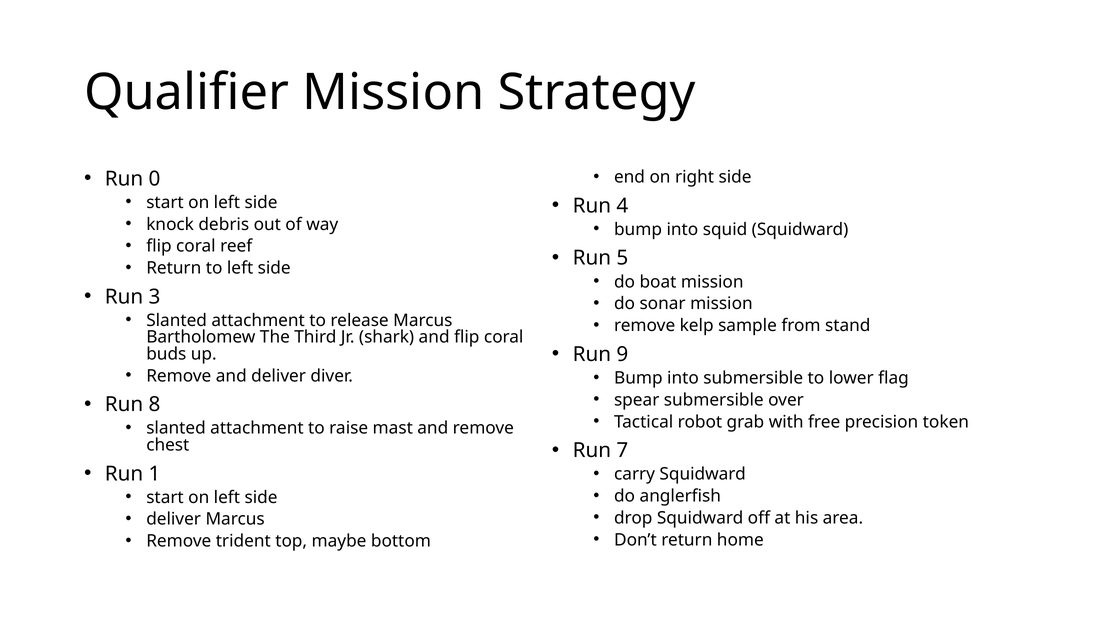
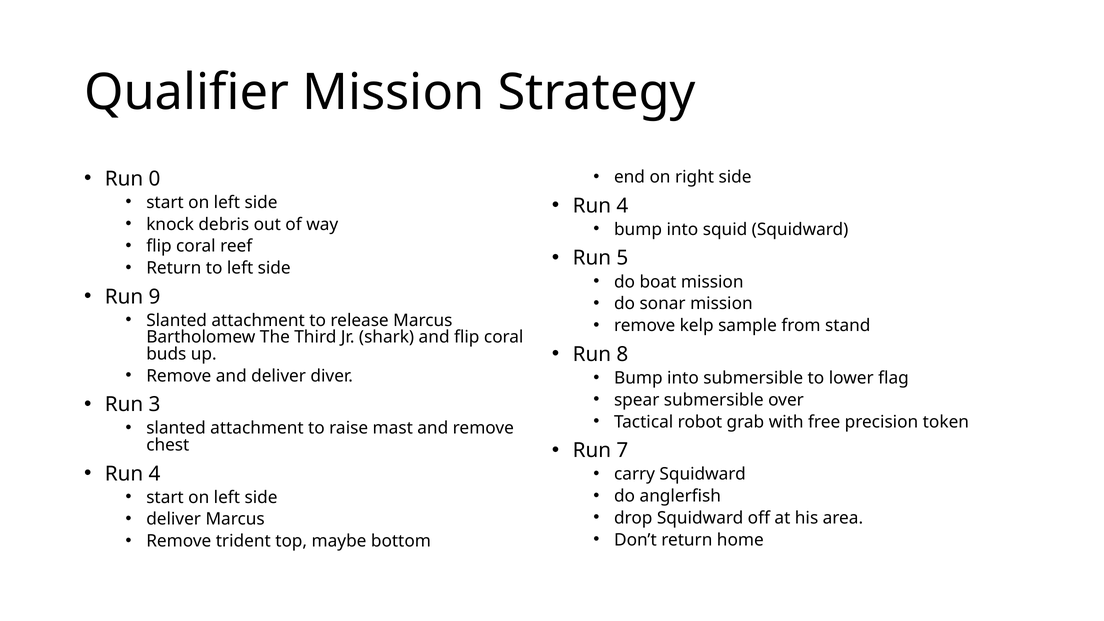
3: 3 -> 9
9: 9 -> 8
8: 8 -> 3
1 at (155, 474): 1 -> 4
